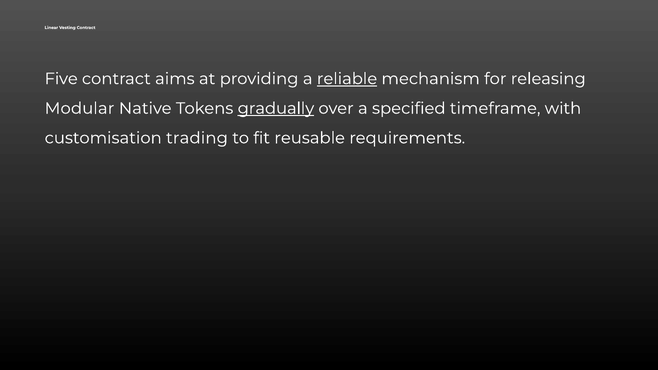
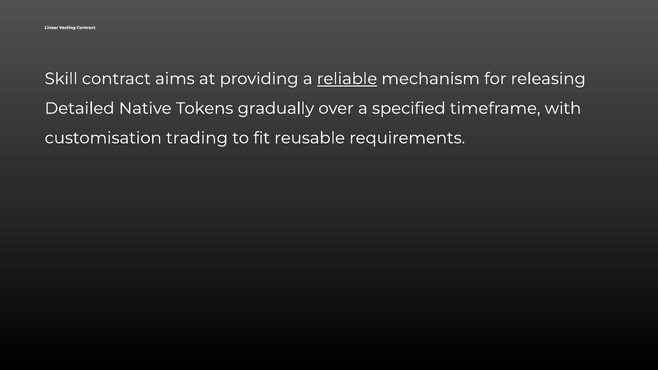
Five: Five -> Skill
Modular: Modular -> Detailed
gradually underline: present -> none
